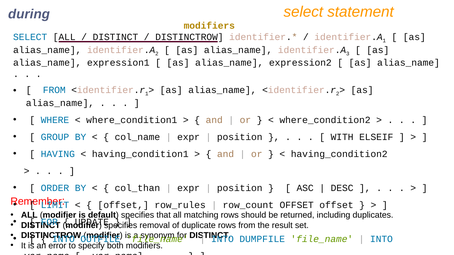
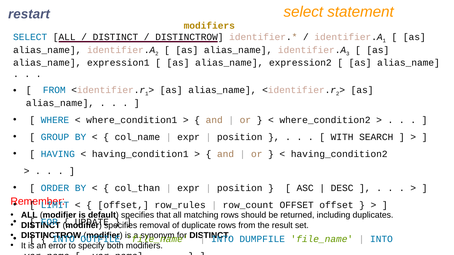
during: during -> restart
ELSEIF: ELSEIF -> SEARCH
